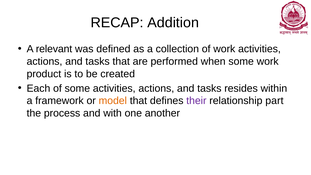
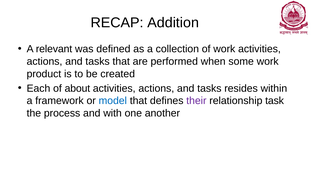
of some: some -> about
model colour: orange -> blue
part: part -> task
